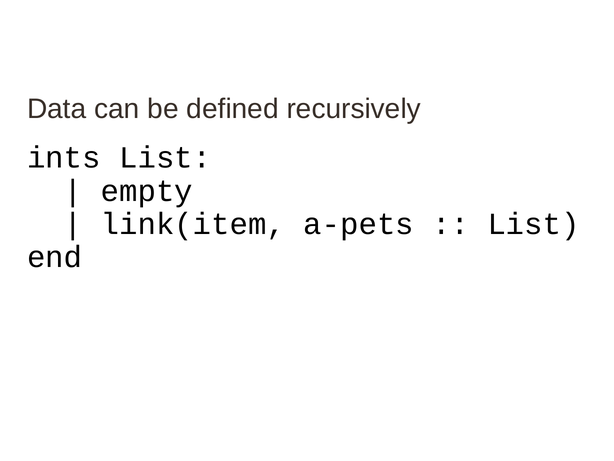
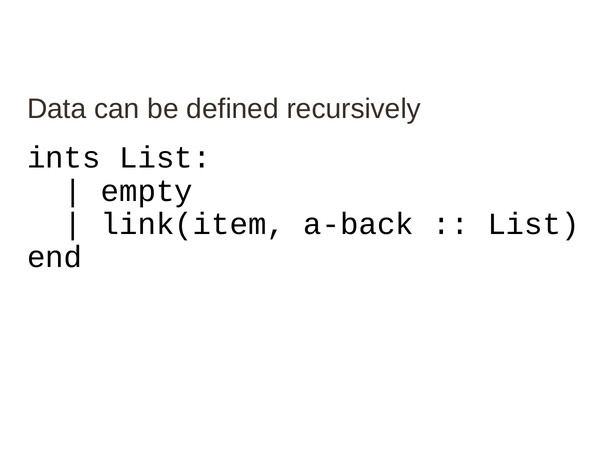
a-pets: a-pets -> a-back
